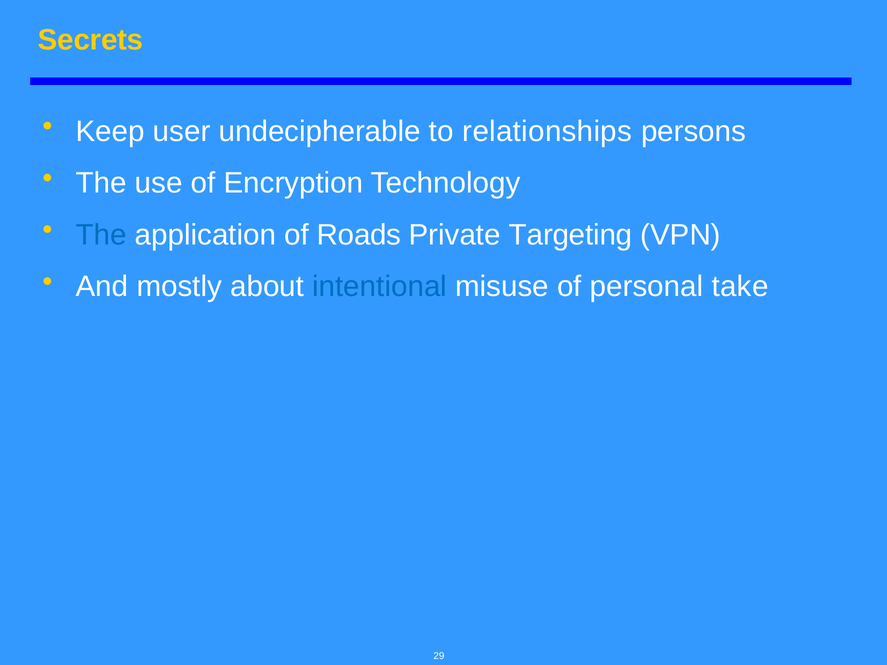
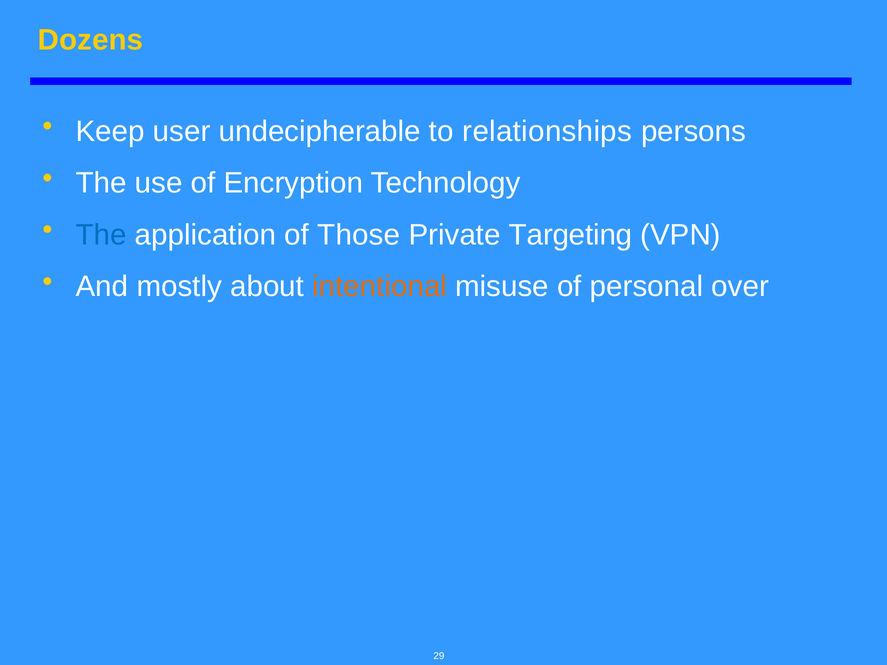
Secrets: Secrets -> Dozens
Roads: Roads -> Those
intentional colour: blue -> orange
take: take -> over
